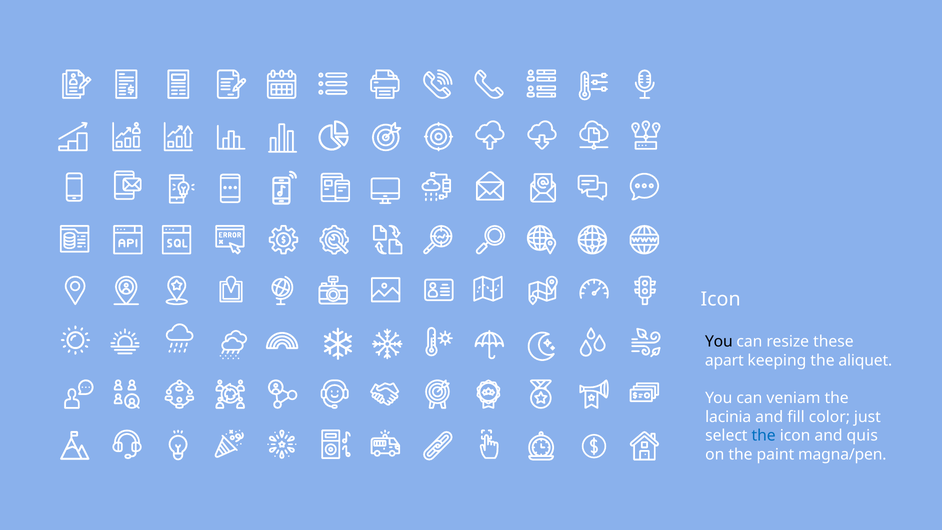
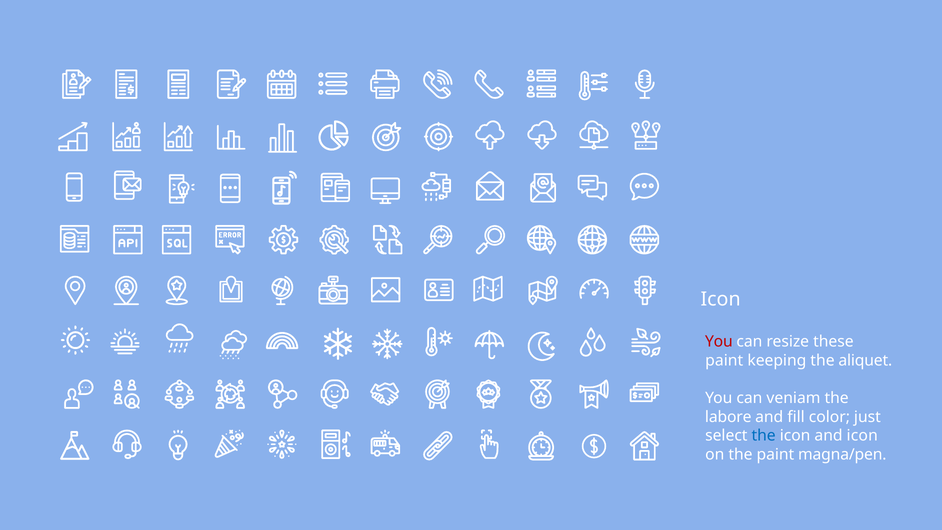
You at (719, 342) colour: black -> red
apart at (724, 360): apart -> paint
lacinia: lacinia -> labore
and quis: quis -> icon
